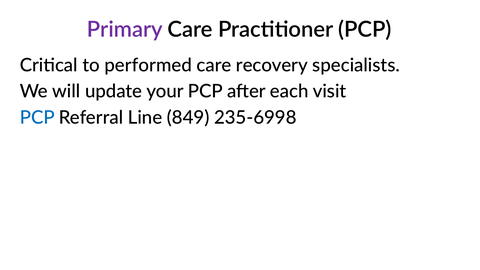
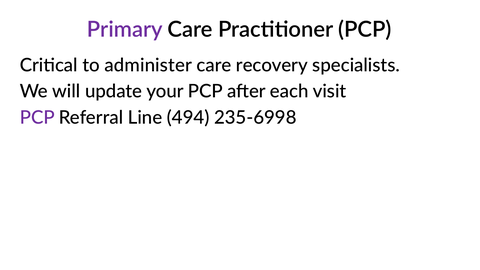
performed: performed -> administer
PCP at (37, 118) colour: blue -> purple
849: 849 -> 494
